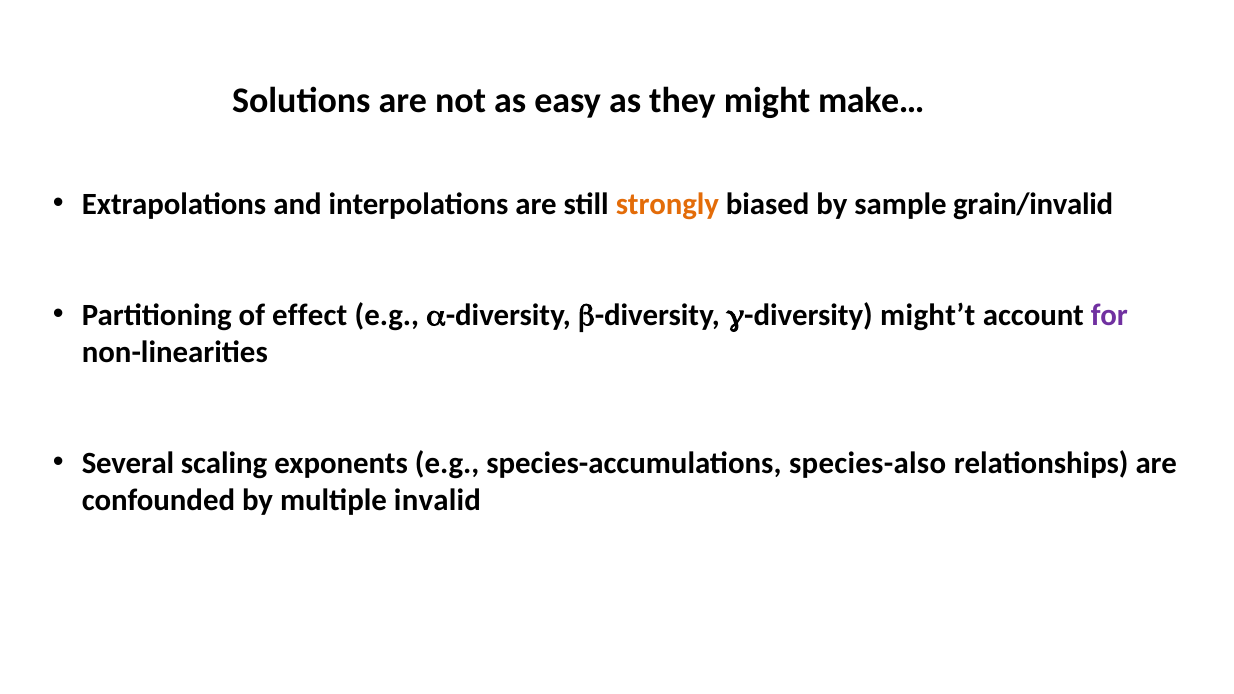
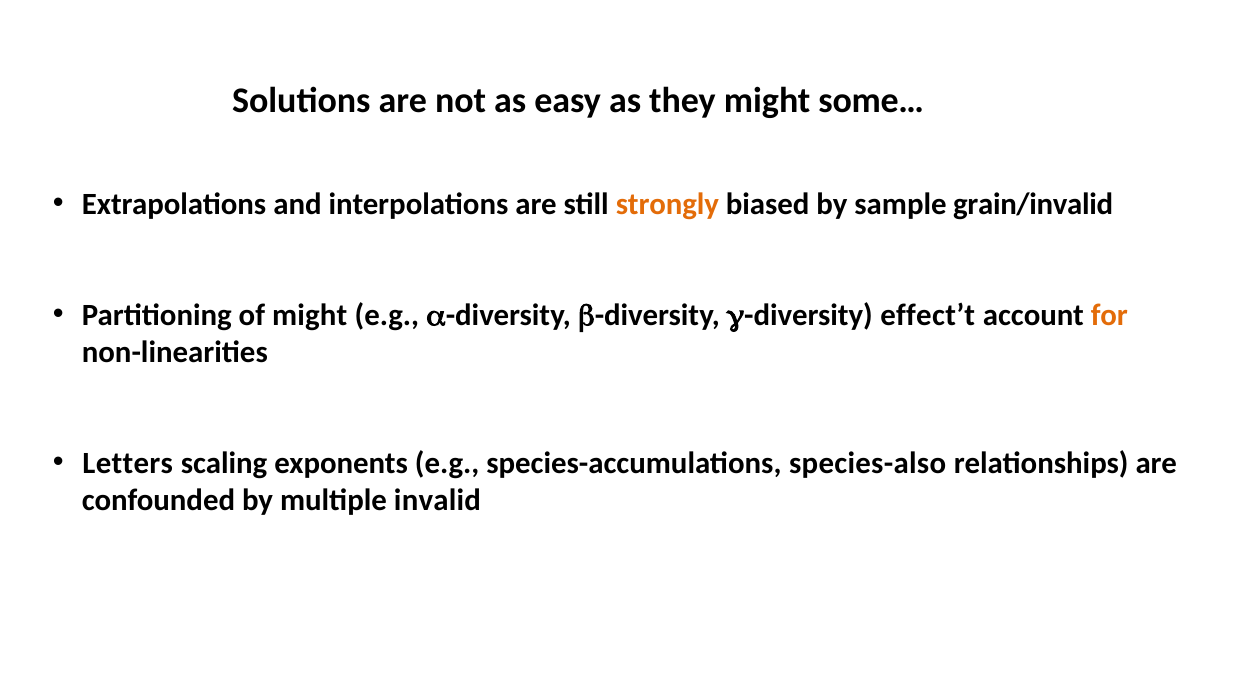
make…: make… -> some…
of effect: effect -> might
might’t: might’t -> effect’t
for colour: purple -> orange
Several: Several -> Letters
